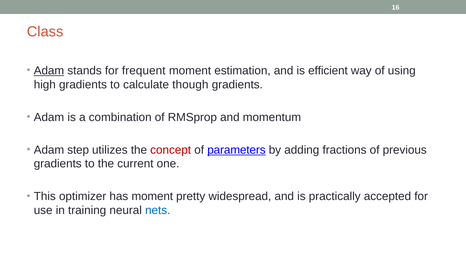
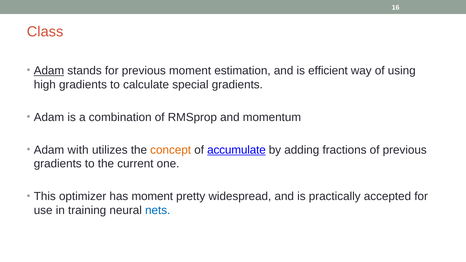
for frequent: frequent -> previous
though: though -> special
step: step -> with
concept colour: red -> orange
parameters: parameters -> accumulate
